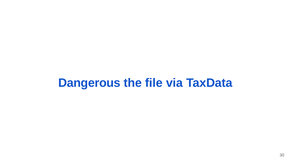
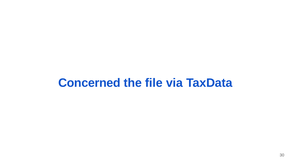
Dangerous: Dangerous -> Concerned
